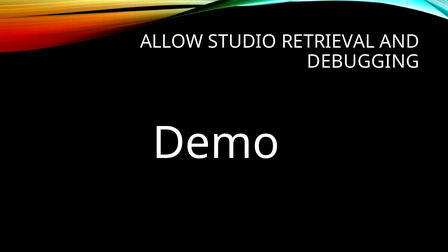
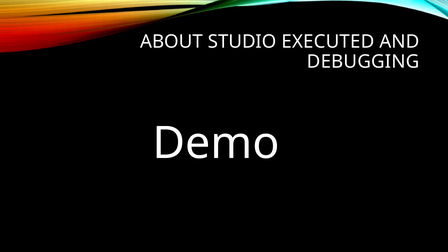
ALLOW: ALLOW -> ABOUT
RETRIEVAL: RETRIEVAL -> EXECUTED
